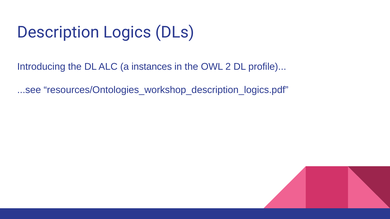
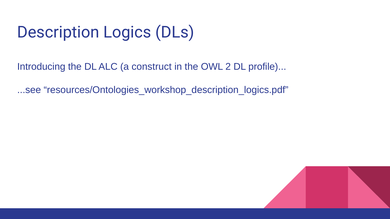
instances: instances -> construct
